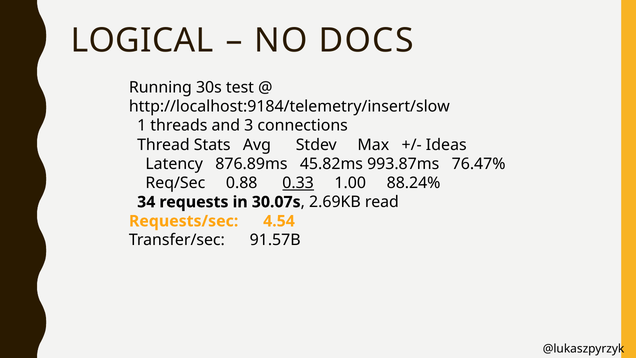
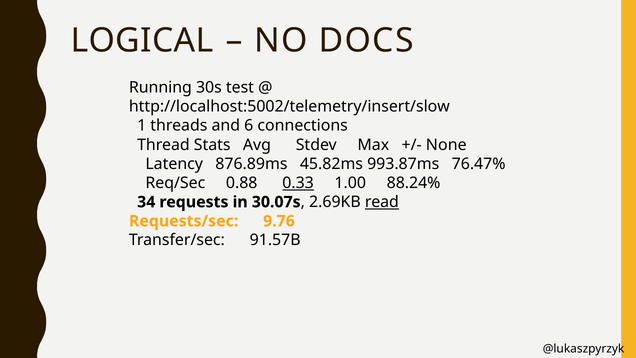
http://localhost:9184/telemetry/insert/slow: http://localhost:9184/telemetry/insert/slow -> http://localhost:5002/telemetry/insert/slow
3: 3 -> 6
Ideas: Ideas -> None
read underline: none -> present
4.54: 4.54 -> 9.76
